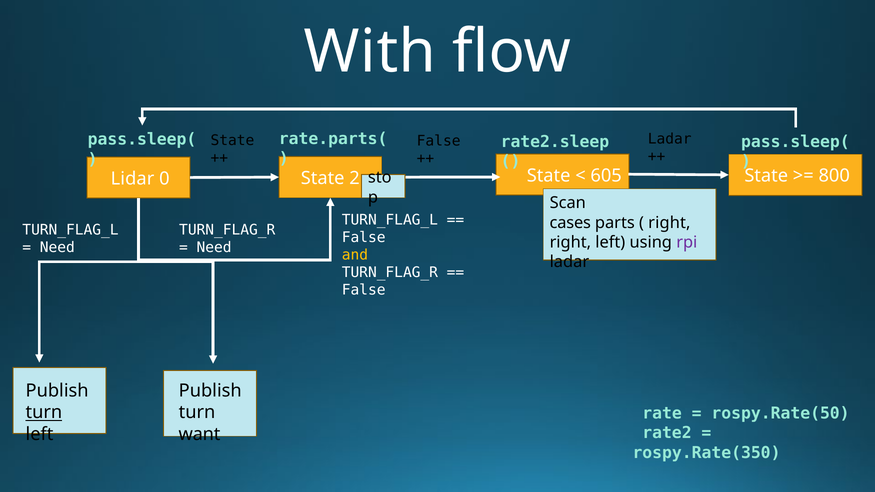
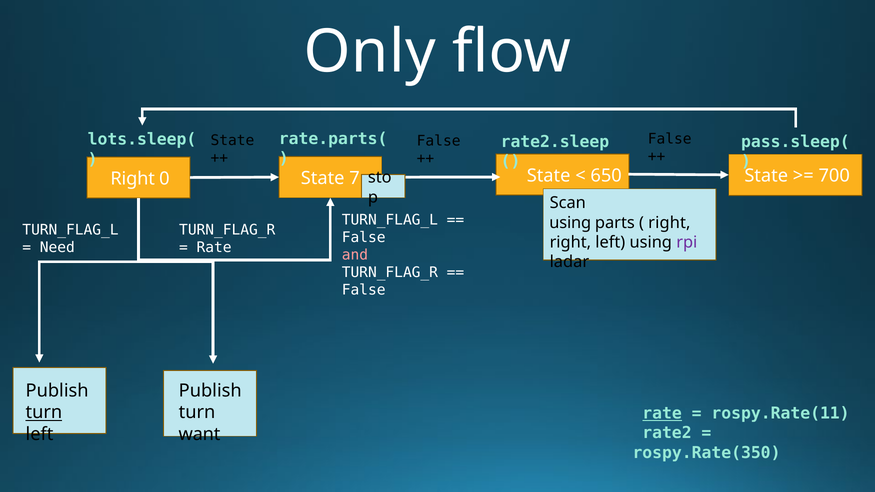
With: With -> Only
pass.sleep( at (142, 140): pass.sleep( -> lots.sleep(
Ladar at (670, 139): Ladar -> False
Lidar at (133, 179): Lidar -> Right
2: 2 -> 7
605: 605 -> 650
800: 800 -> 700
cases at (570, 223): cases -> using
Need at (214, 247): Need -> Rate
and colour: yellow -> pink
rate at (662, 414) underline: none -> present
rospy.Rate(50: rospy.Rate(50 -> rospy.Rate(11
